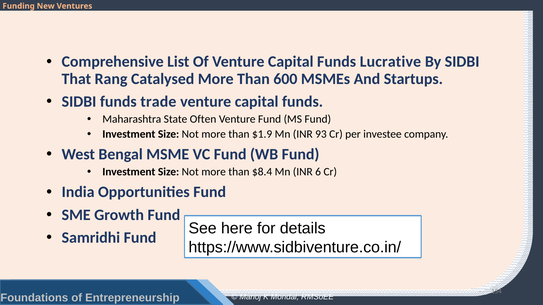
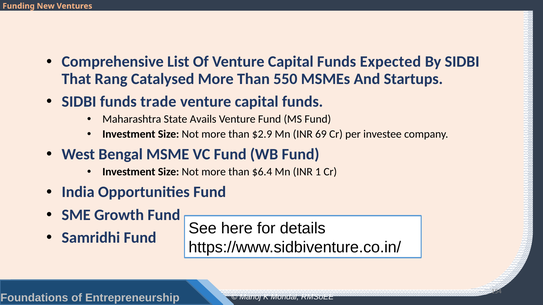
Lucrative: Lucrative -> Expected
600: 600 -> 550
Often: Often -> Avails
$1.9: $1.9 -> $2.9
93: 93 -> 69
$8.4: $8.4 -> $6.4
6: 6 -> 1
